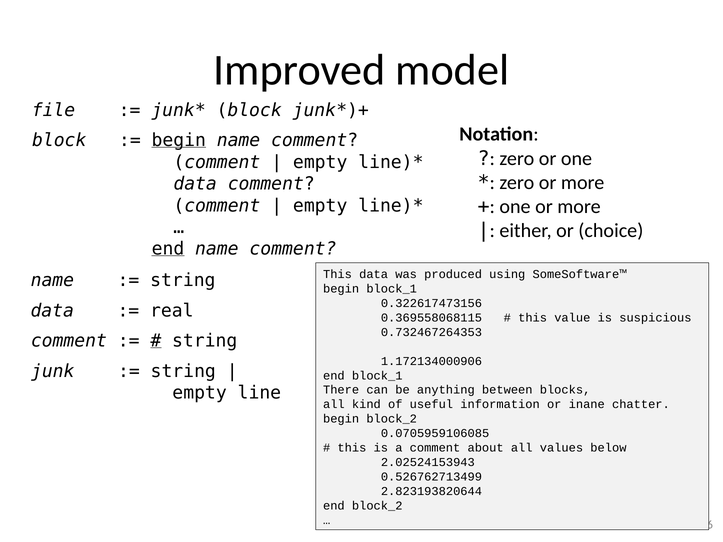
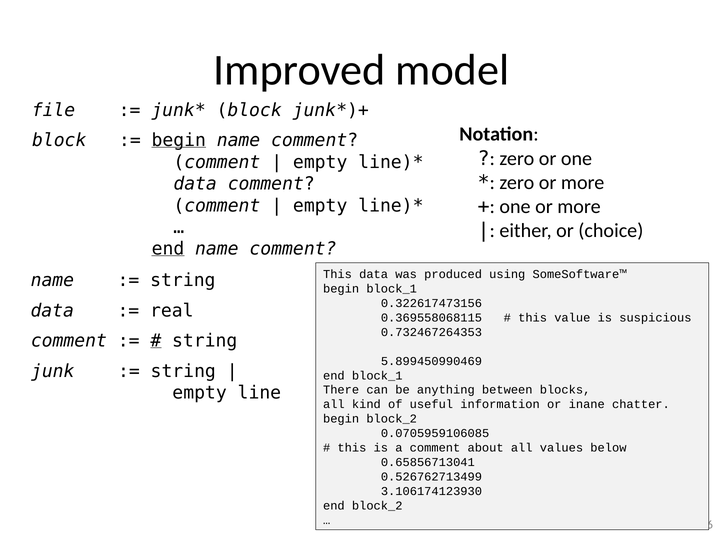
1.172134000906: 1.172134000906 -> 5.899450990469
2.02524153943: 2.02524153943 -> 0.65856713041
2.823193820644: 2.823193820644 -> 3.106174123930
